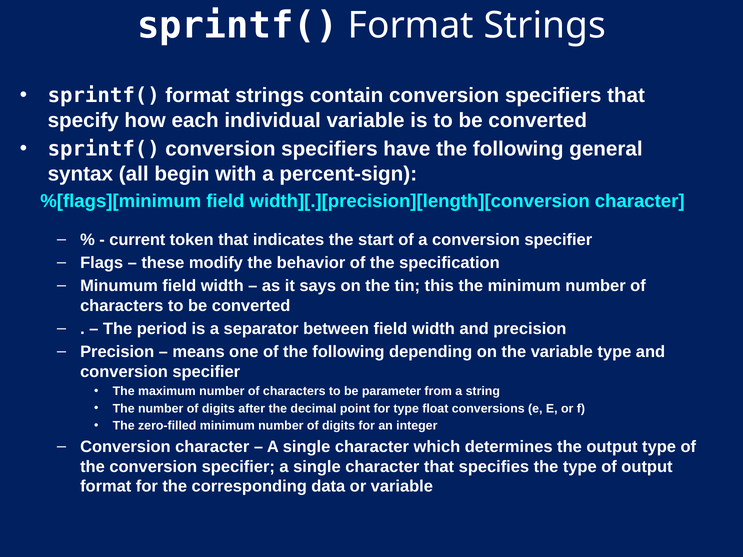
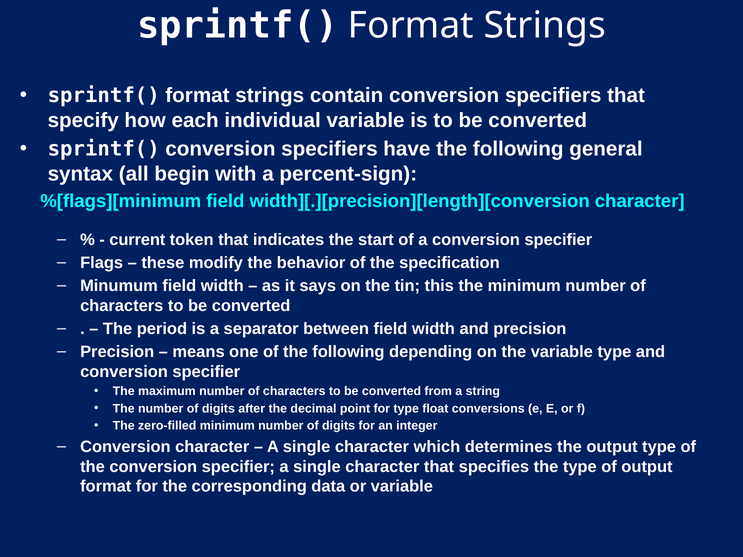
parameter at (392, 391): parameter -> converted
